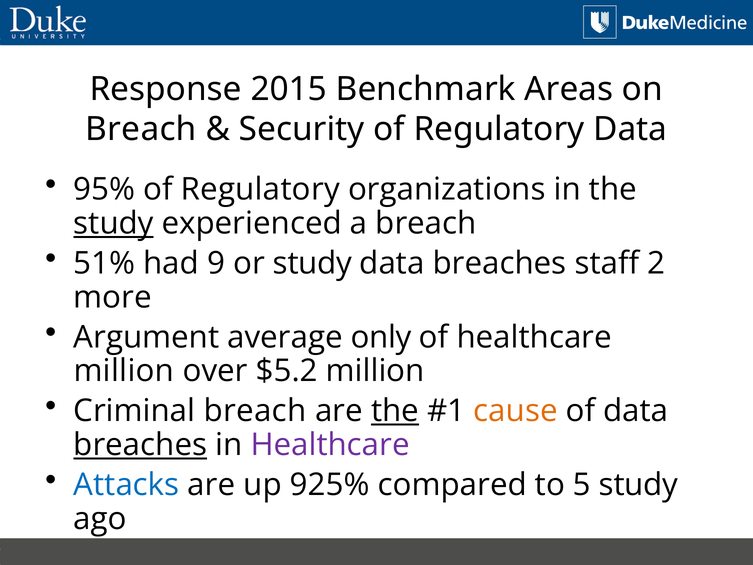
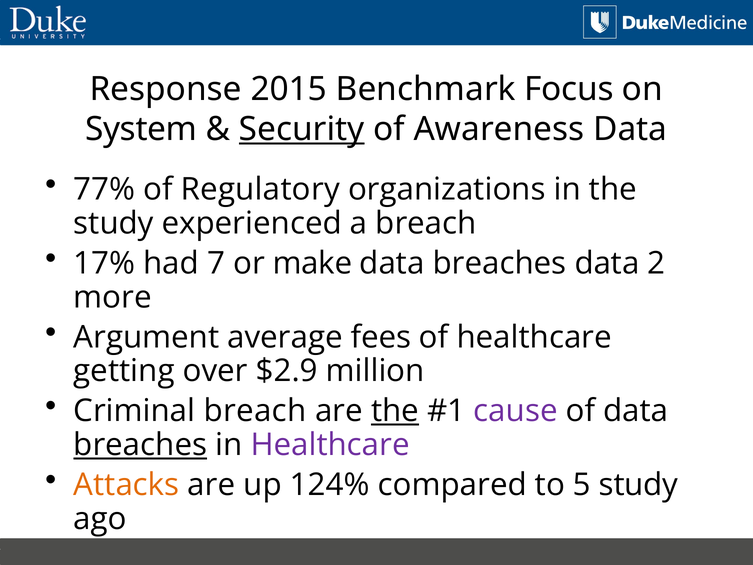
Areas: Areas -> Focus
Breach at (141, 129): Breach -> System
Security underline: none -> present
Regulatory at (499, 129): Regulatory -> Awareness
95%: 95% -> 77%
study at (113, 223) underline: present -> none
51%: 51% -> 17%
9: 9 -> 7
or study: study -> make
breaches staff: staff -> data
only: only -> fees
million at (124, 371): million -> getting
$5.2: $5.2 -> $2.9
cause colour: orange -> purple
Attacks colour: blue -> orange
925%: 925% -> 124%
